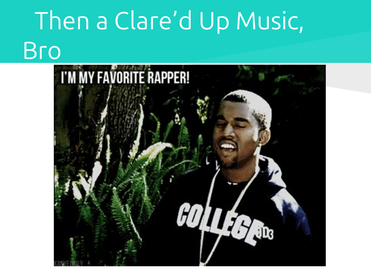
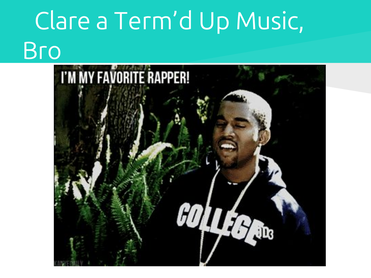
Then: Then -> Clare
Clare’d: Clare’d -> Term’d
